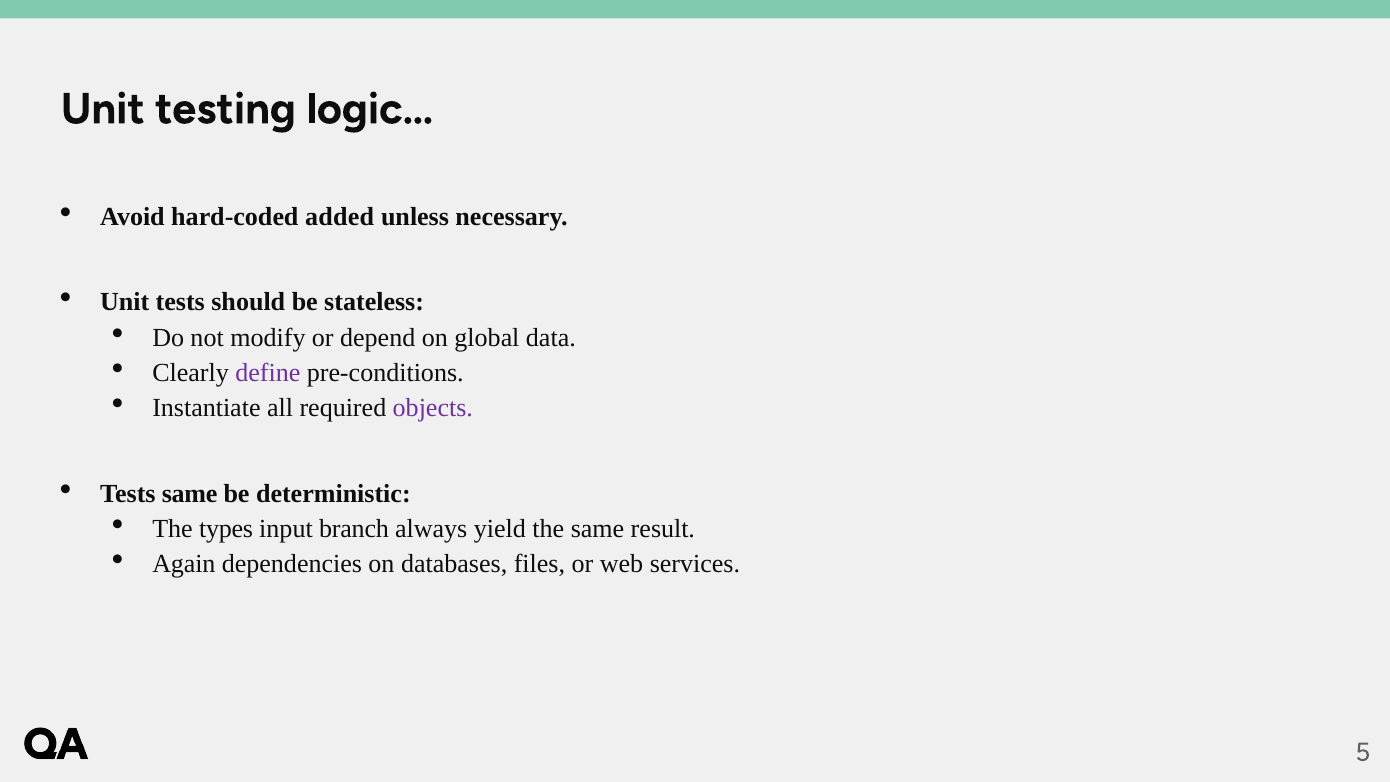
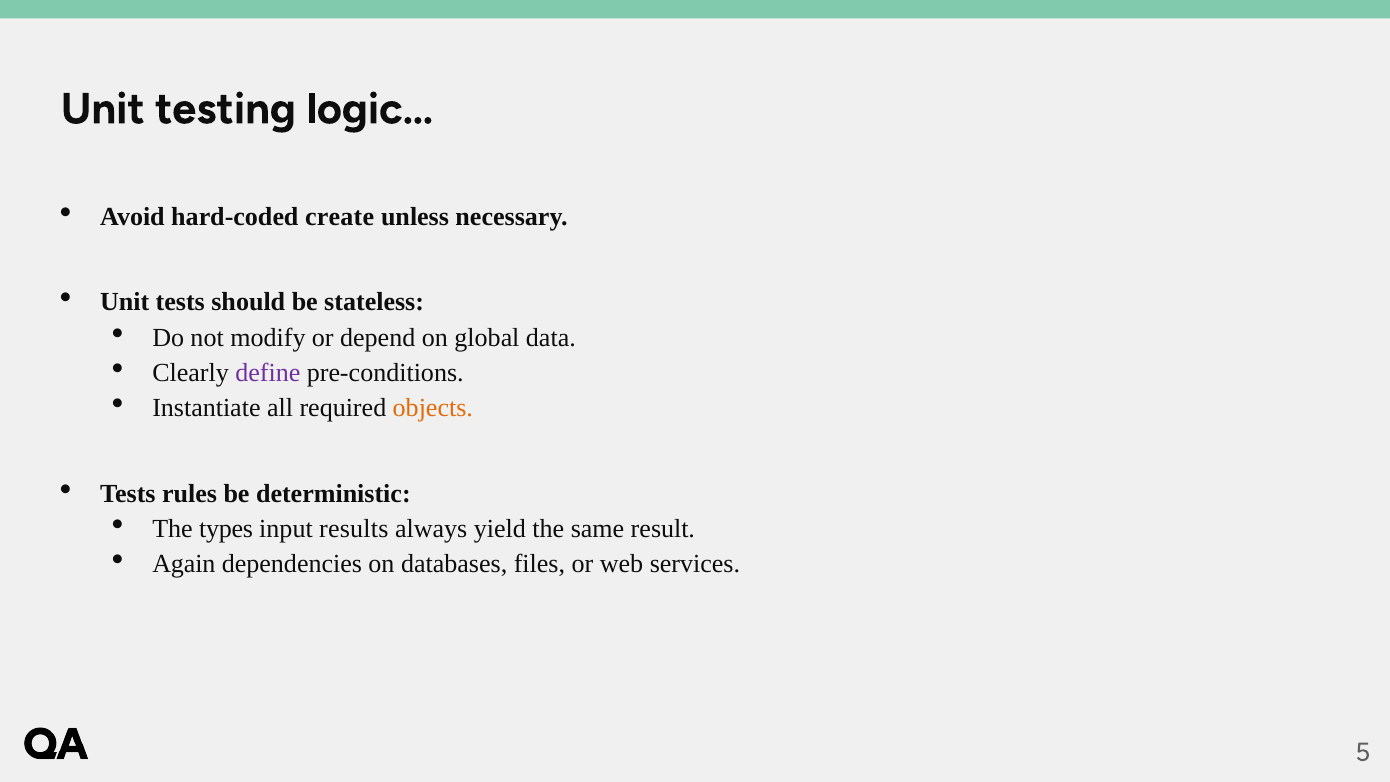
added: added -> create
objects colour: purple -> orange
Tests same: same -> rules
branch: branch -> results
